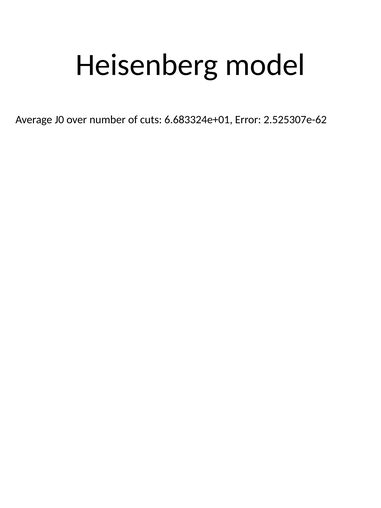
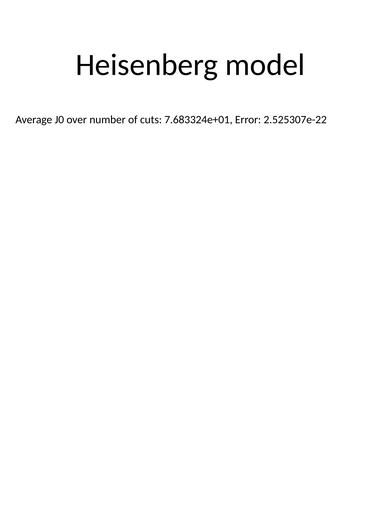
6.683324e+01: 6.683324e+01 -> 7.683324e+01
2.525307e-62: 2.525307e-62 -> 2.525307e-22
